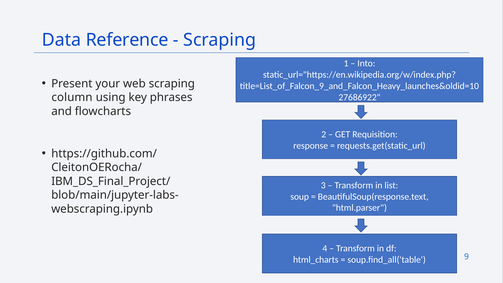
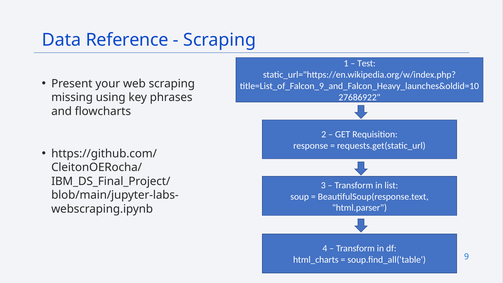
Into: Into -> Test
column: column -> missing
